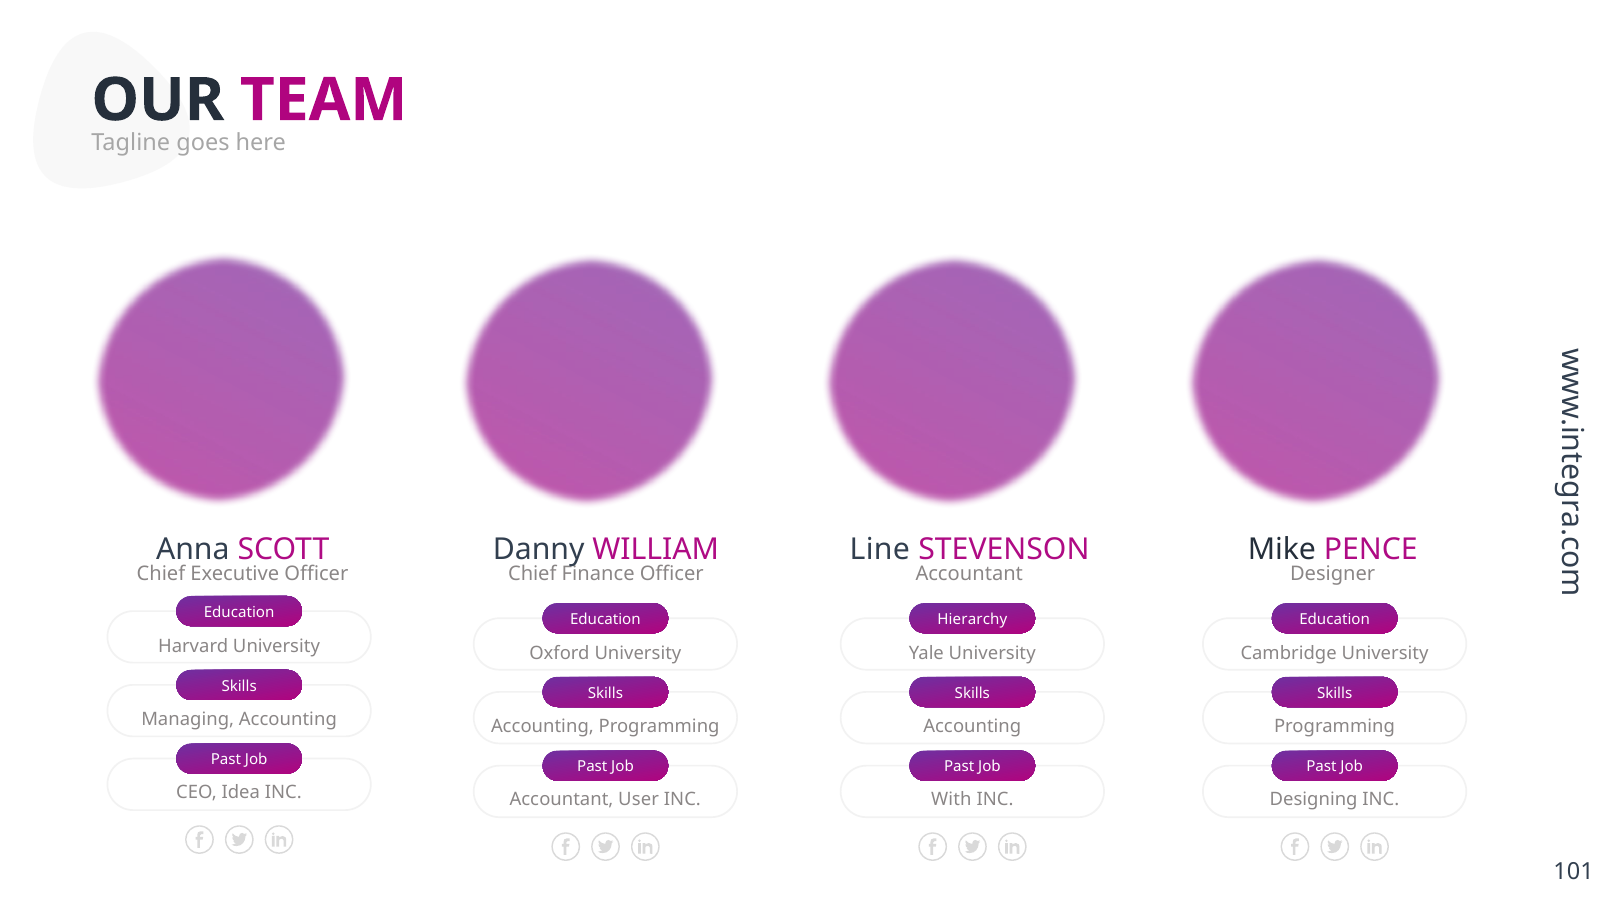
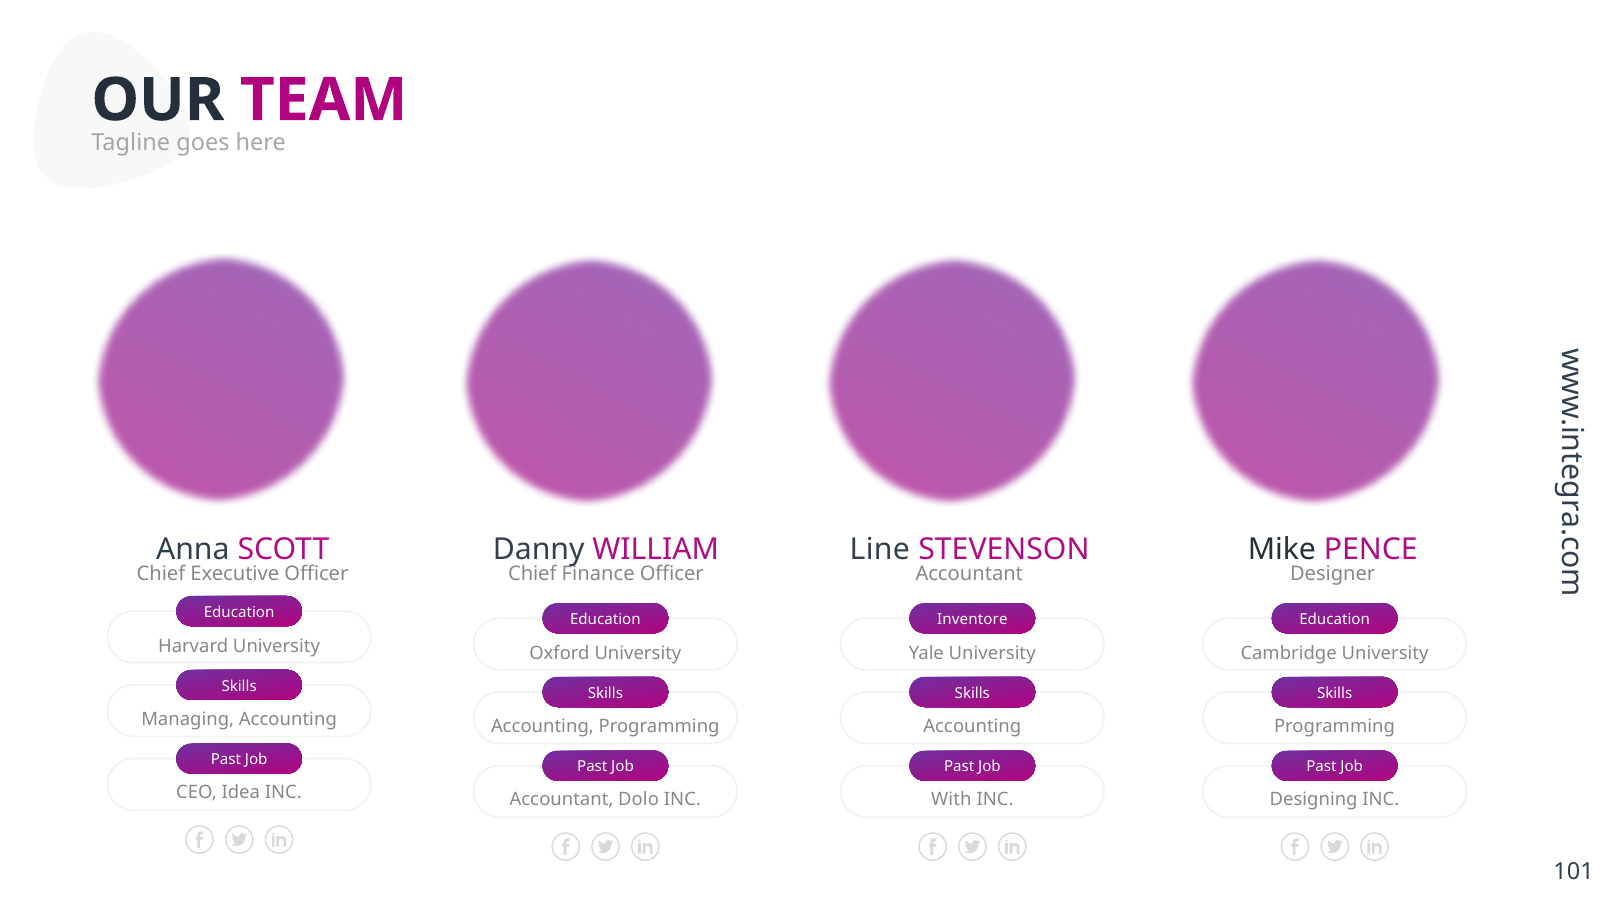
Hierarchy: Hierarchy -> Inventore
User: User -> Dolo
